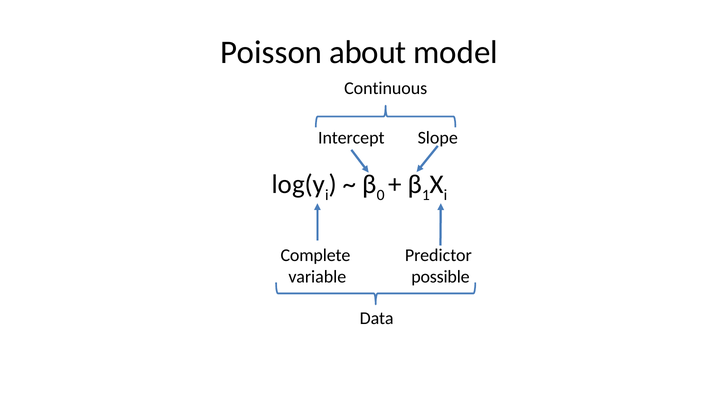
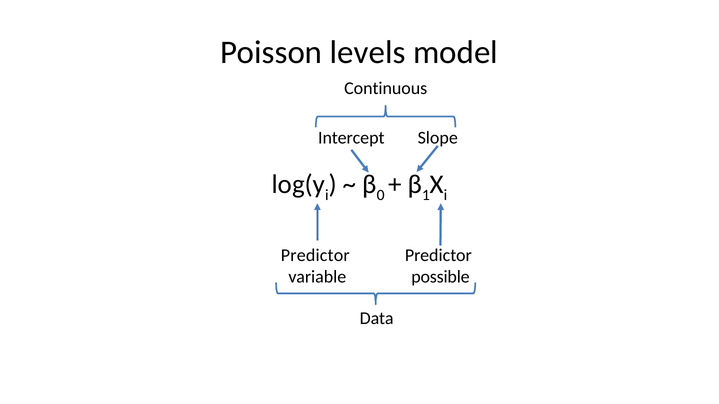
about: about -> levels
Complete at (315, 256): Complete -> Predictor
